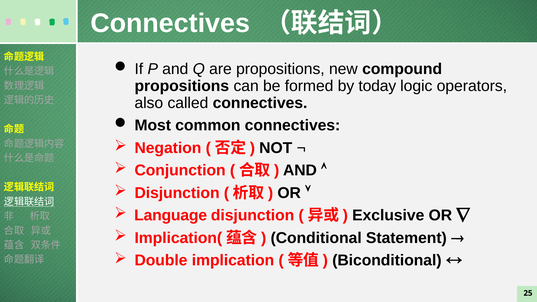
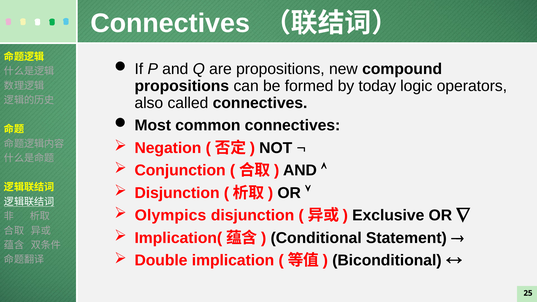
Language: Language -> Olympics
